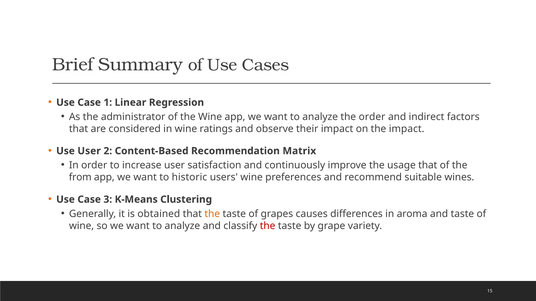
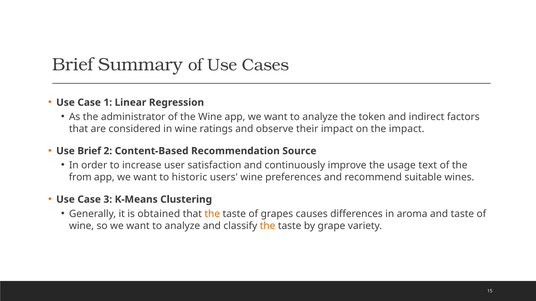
the order: order -> token
Use User: User -> Brief
Matrix: Matrix -> Source
usage that: that -> text
the at (268, 226) colour: red -> orange
